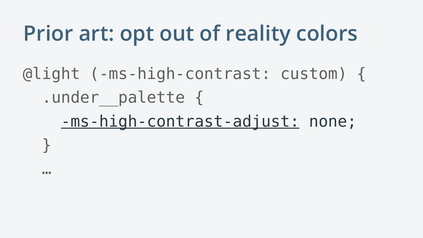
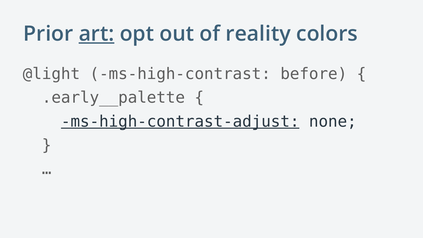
art underline: none -> present
custom: custom -> before
.under__palette: .under__palette -> .early__palette
